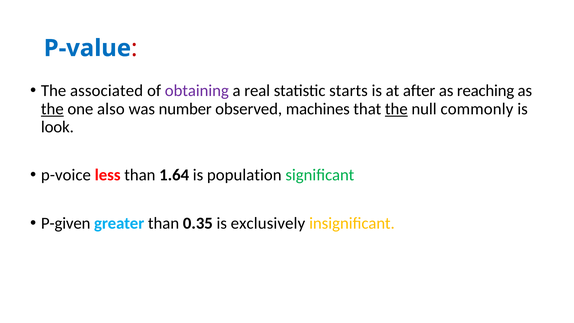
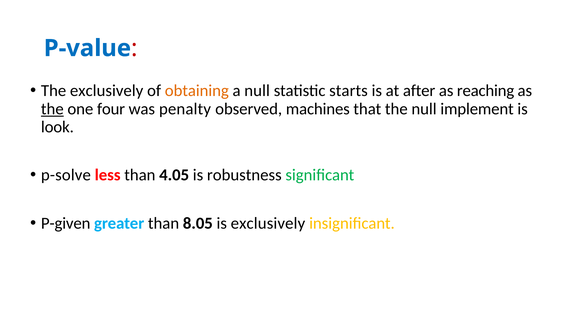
The associated: associated -> exclusively
obtaining colour: purple -> orange
a real: real -> null
also: also -> four
number: number -> penalty
the at (396, 109) underline: present -> none
commonly: commonly -> implement
p-voice: p-voice -> p-solve
1.64: 1.64 -> 4.05
population: population -> robustness
0.35: 0.35 -> 8.05
